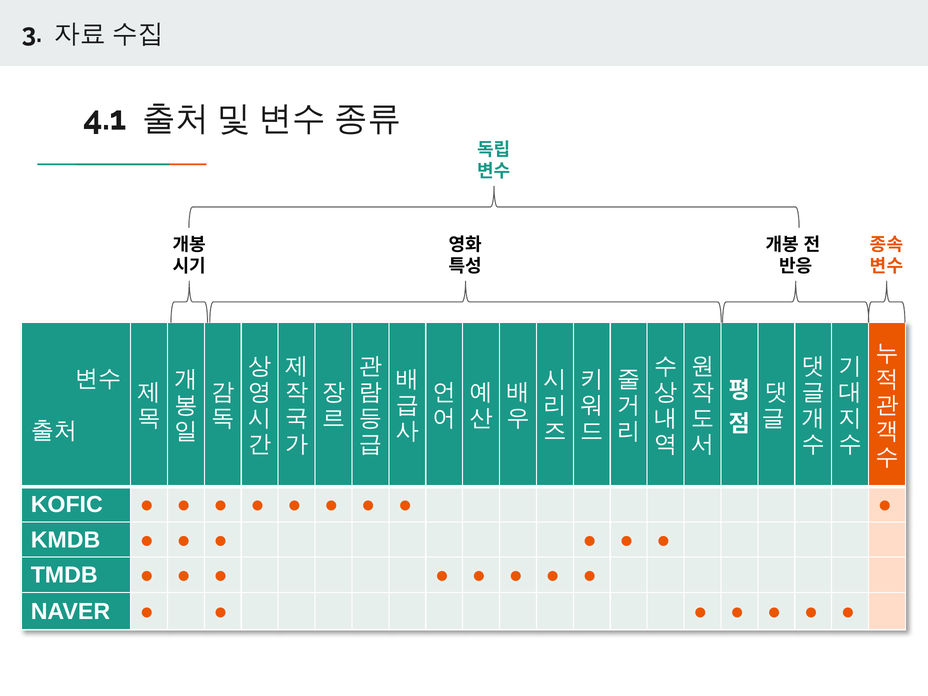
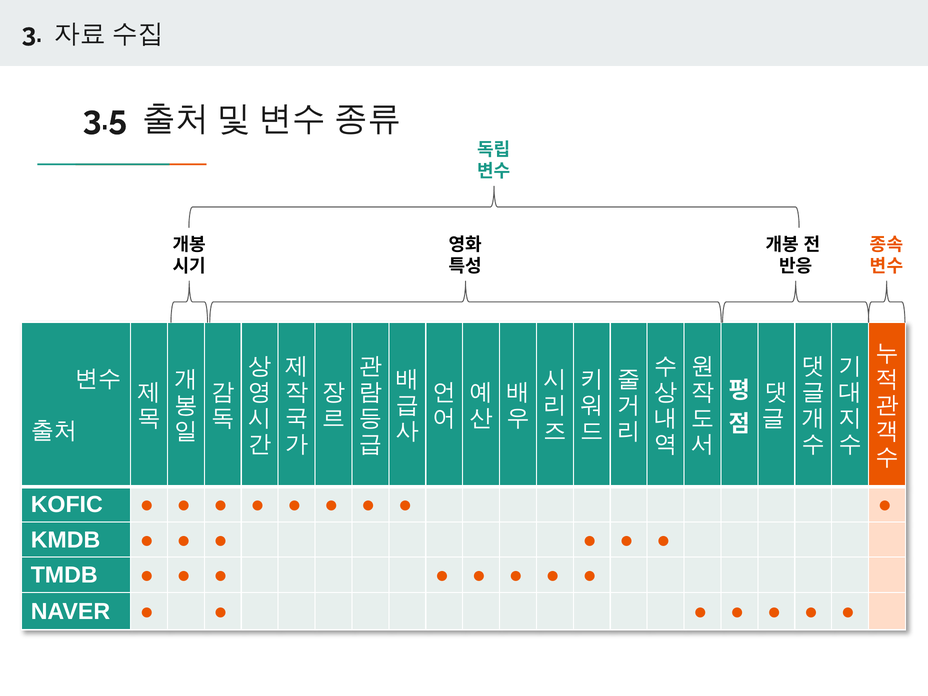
4.1: 4.1 -> 3.5
